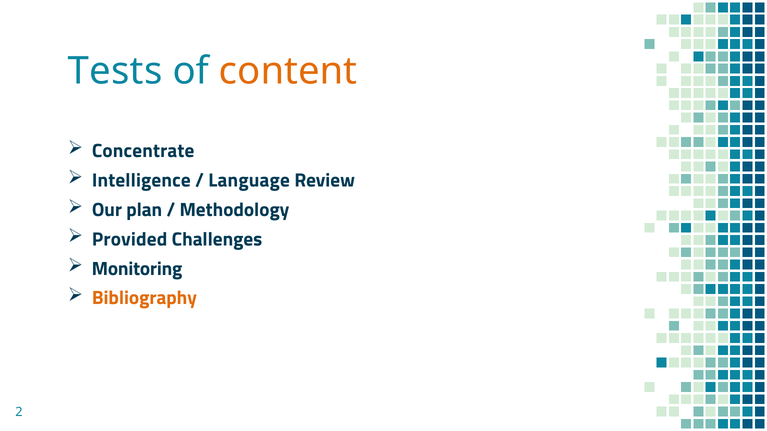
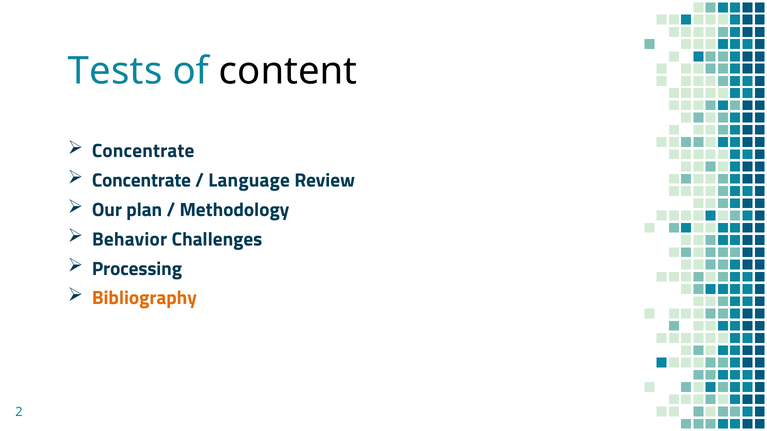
content colour: orange -> black
Intelligence at (141, 181): Intelligence -> Concentrate
Provided: Provided -> Behavior
Monitoring: Monitoring -> Processing
